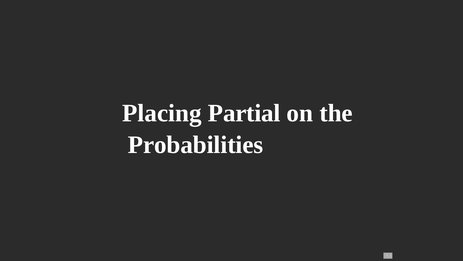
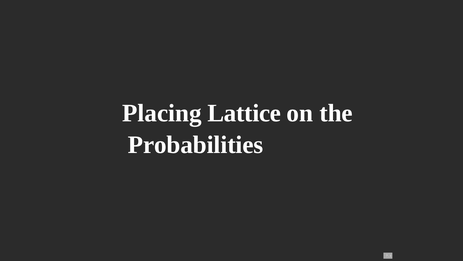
Partial: Partial -> Lattice
